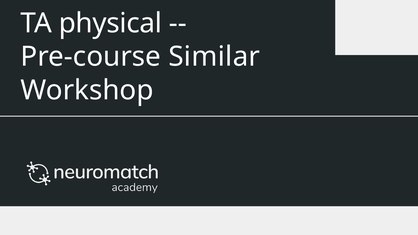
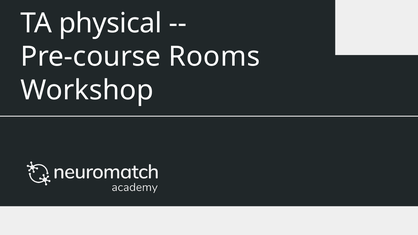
Similar: Similar -> Rooms
